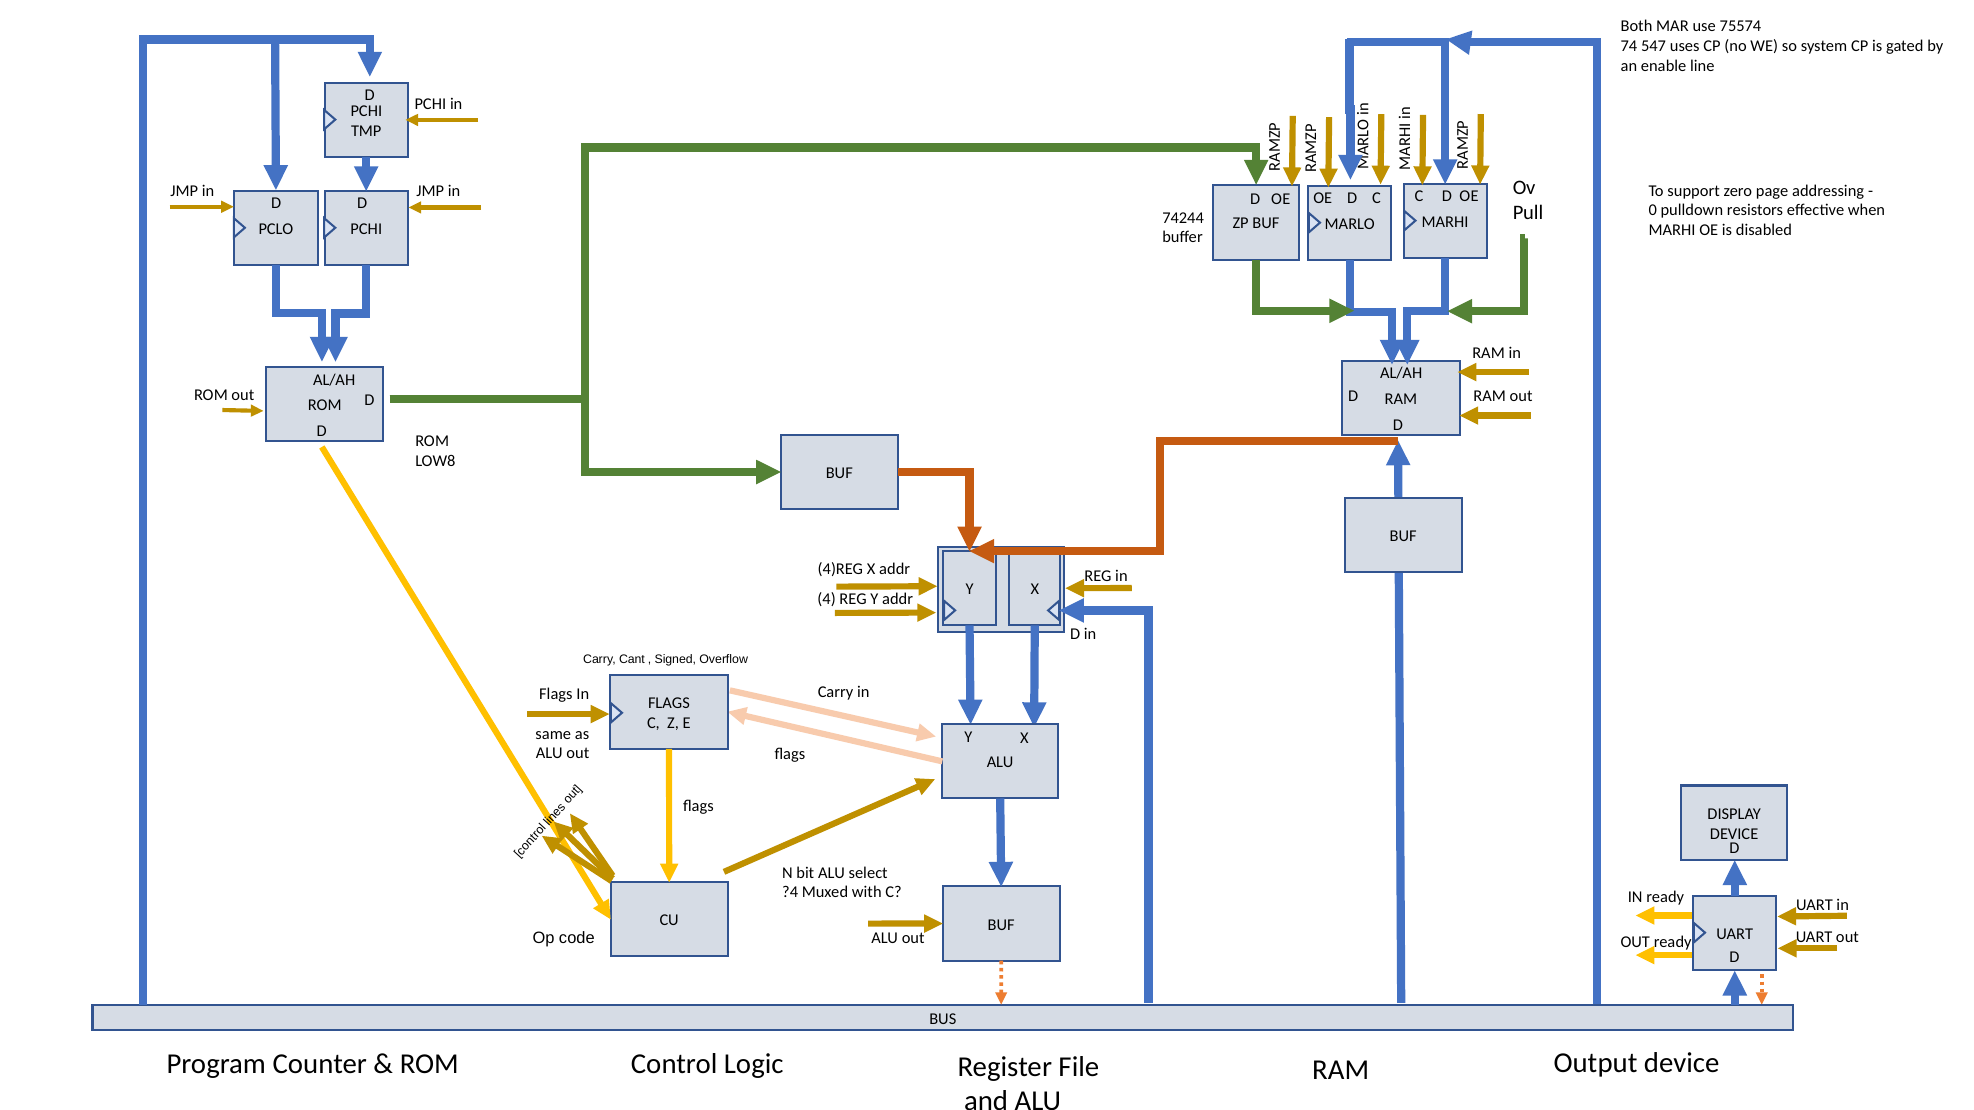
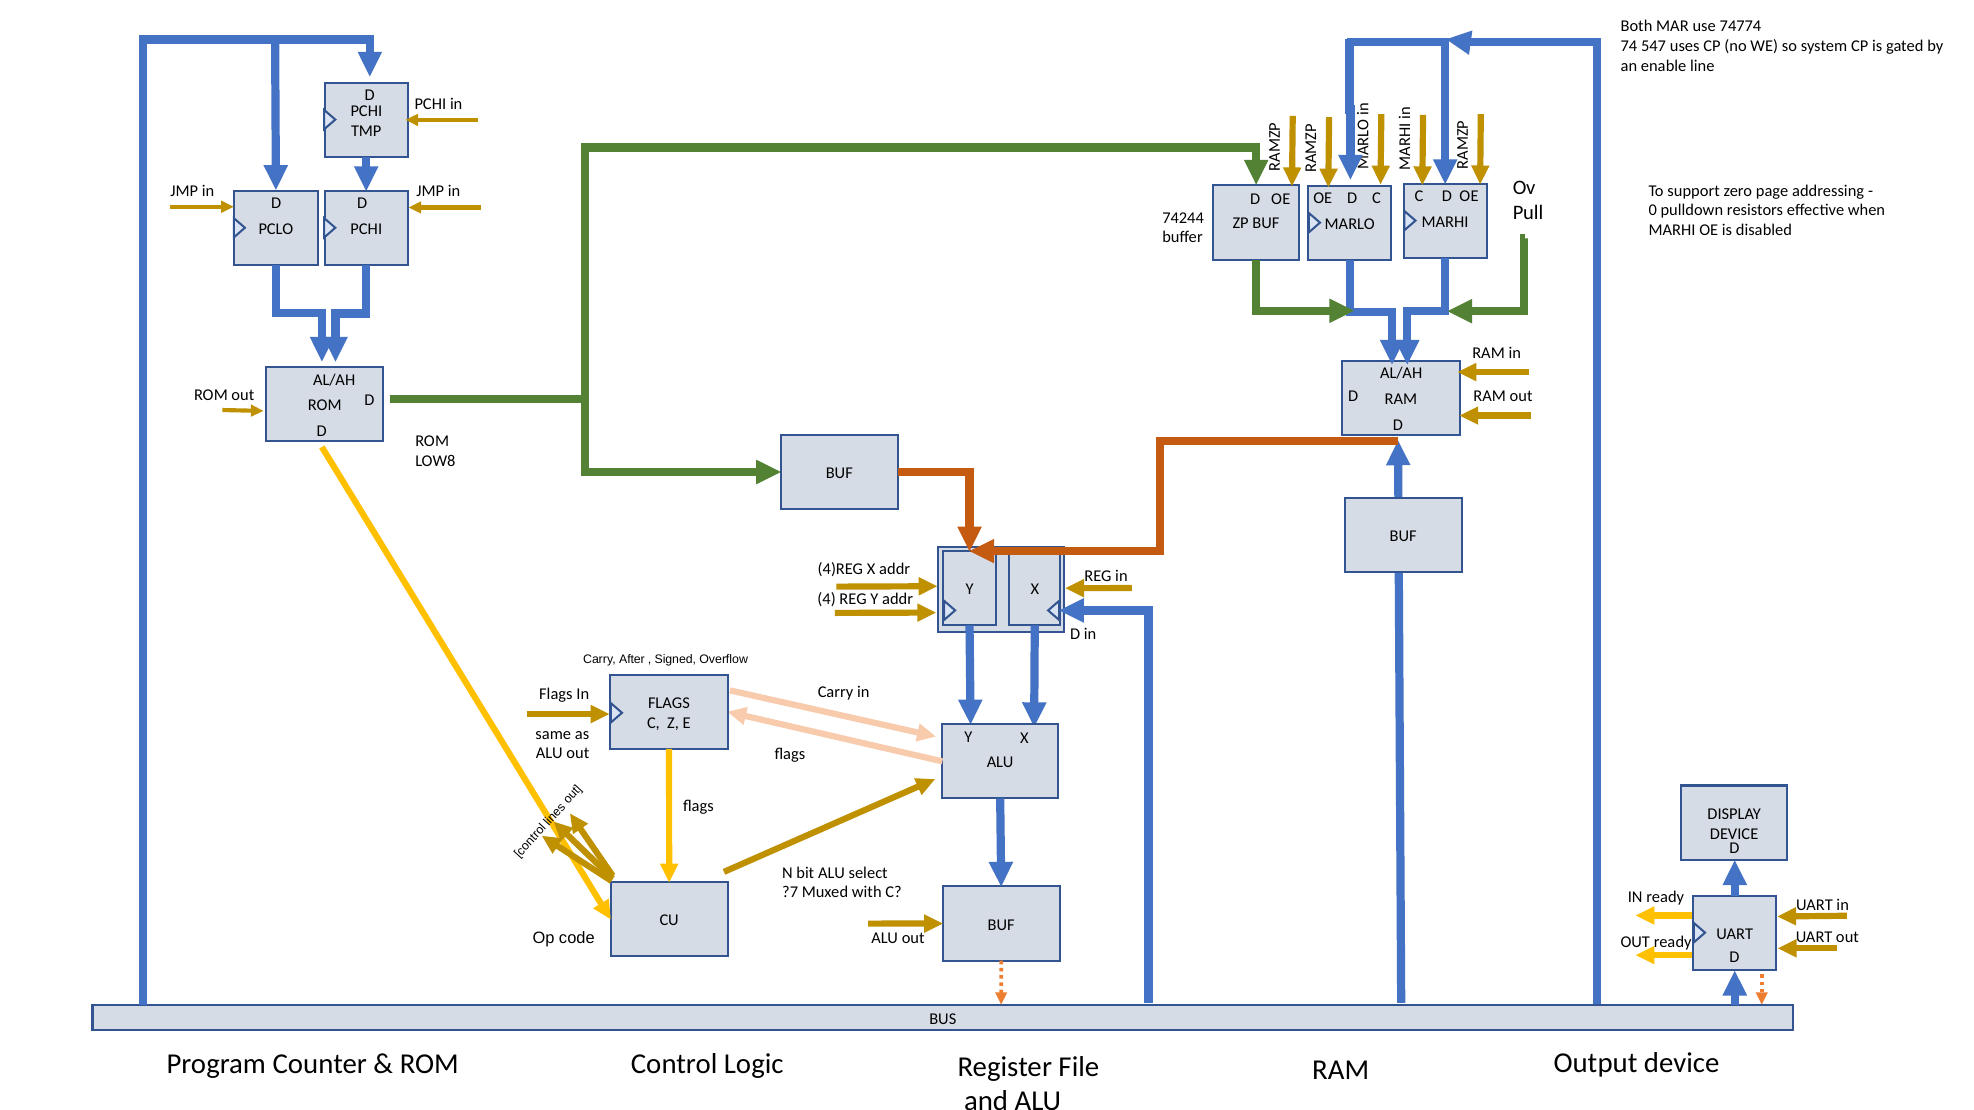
75574: 75574 -> 74774
Cant: Cant -> After
?4: ?4 -> ?7
